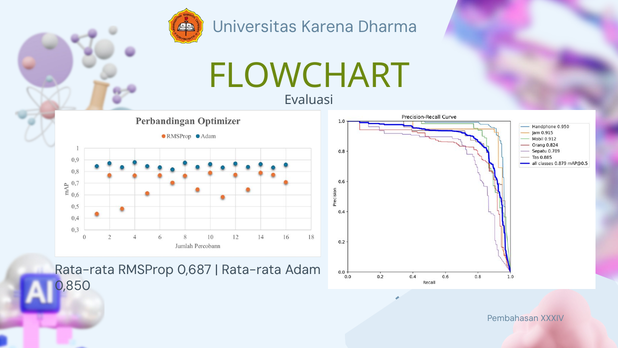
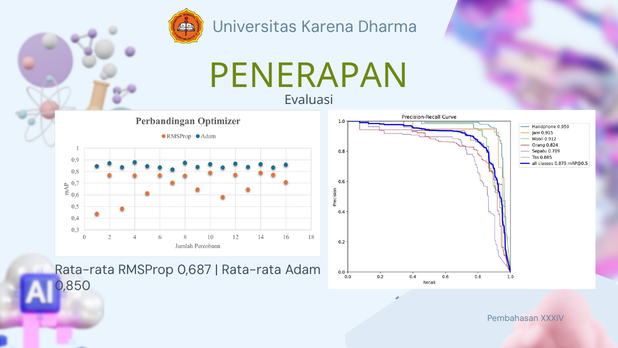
FLOWCHART: FLOWCHART -> PENERAPAN
